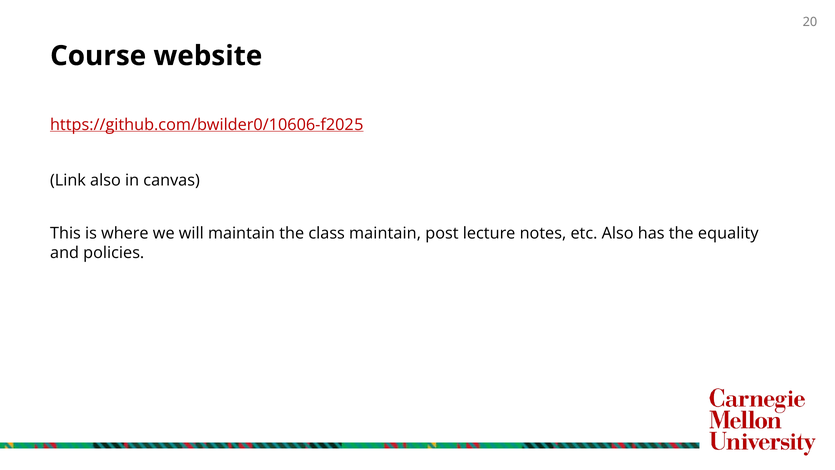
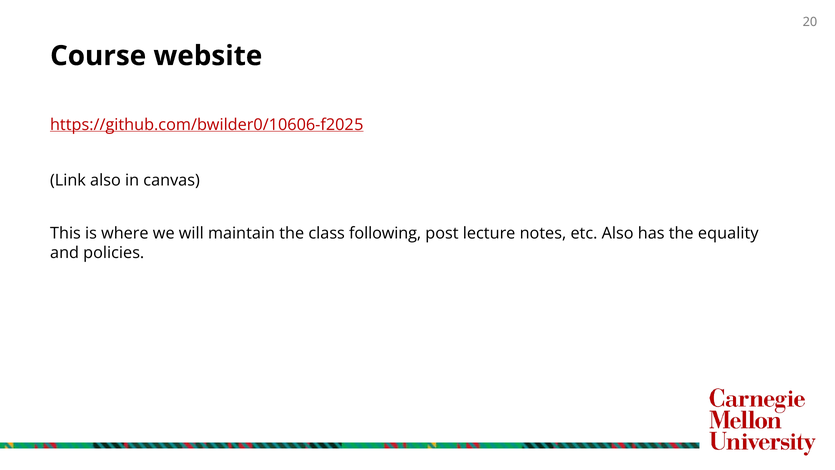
class maintain: maintain -> following
